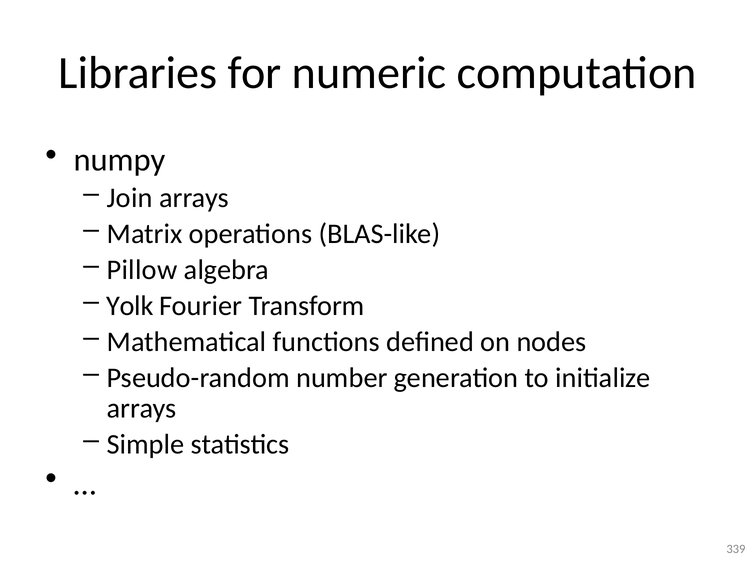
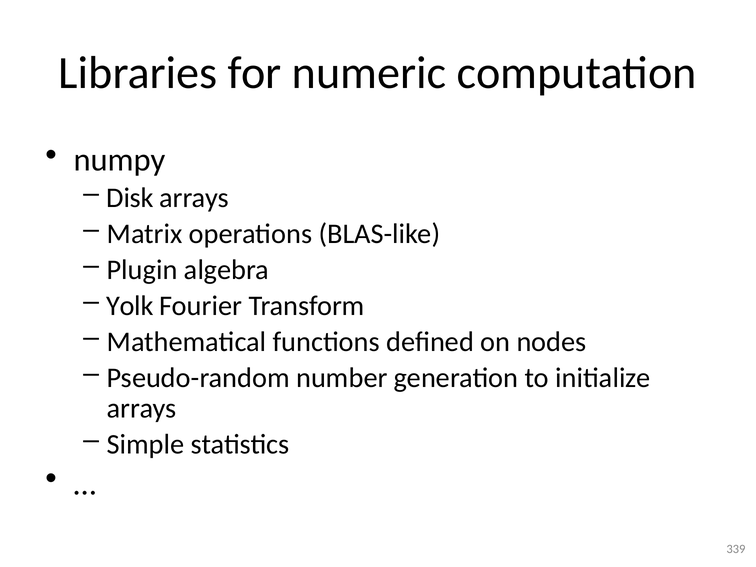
Join: Join -> Disk
Pillow: Pillow -> Plugin
